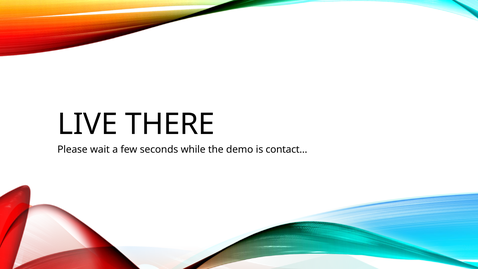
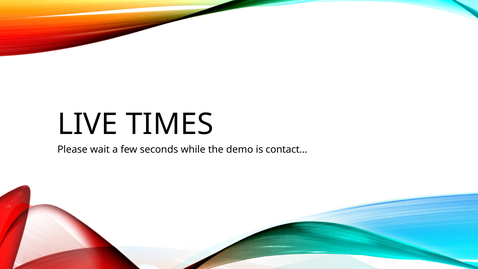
THERE: THERE -> TIMES
